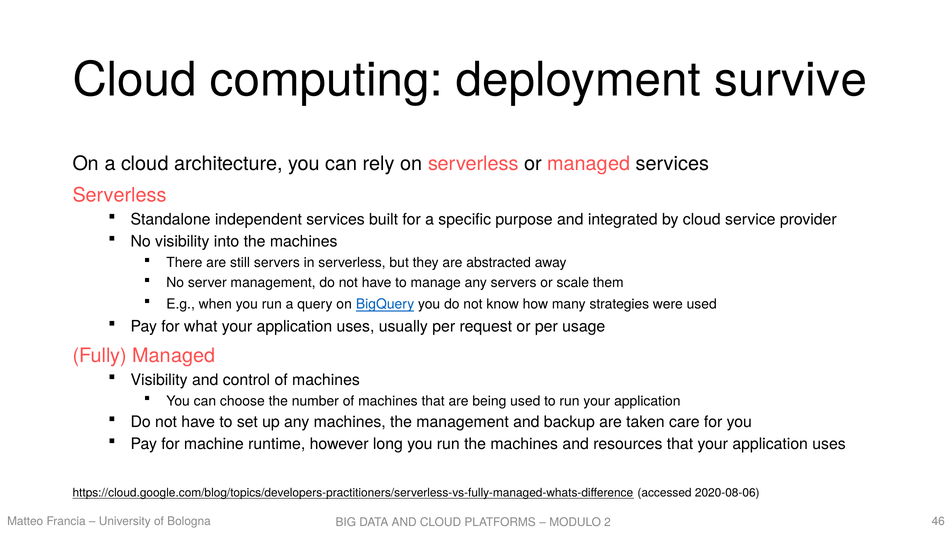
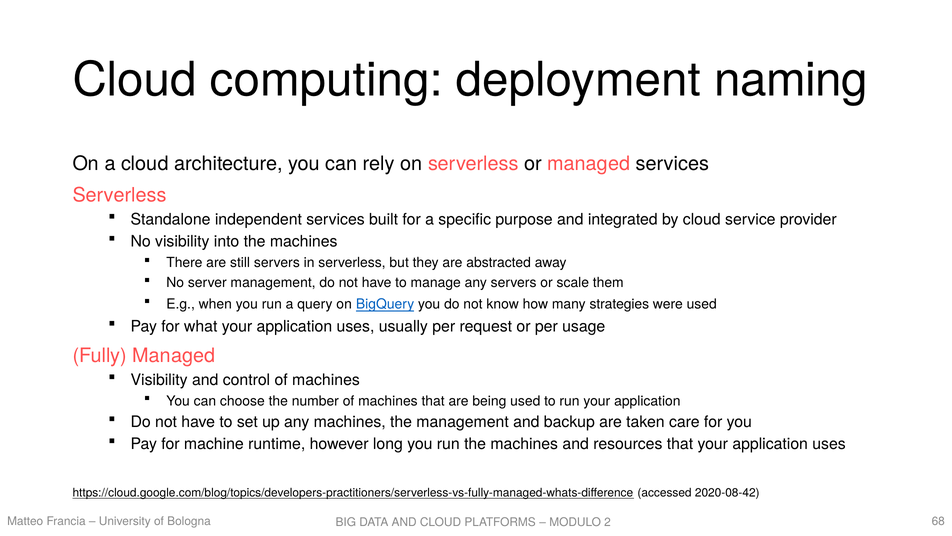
survive: survive -> naming
2020-08-06: 2020-08-06 -> 2020-08-42
46: 46 -> 68
